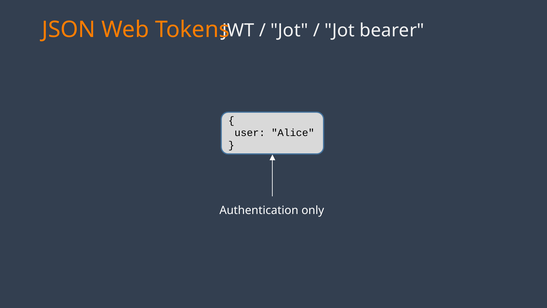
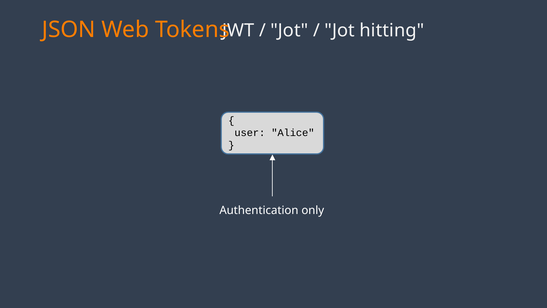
bearer: bearer -> hitting
